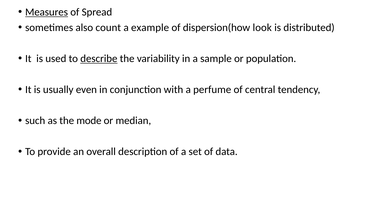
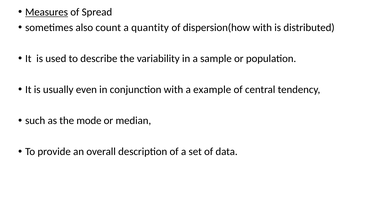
example: example -> quantity
dispersion(how look: look -> with
describe underline: present -> none
perfume: perfume -> example
